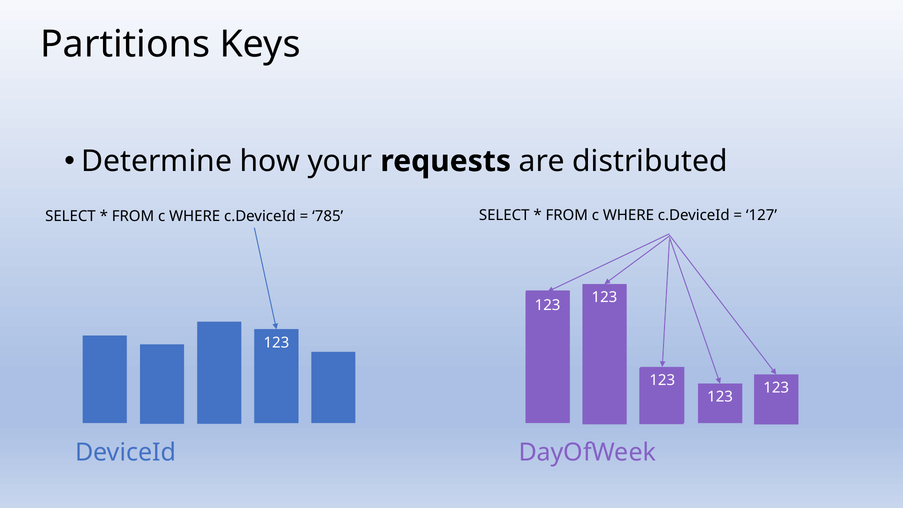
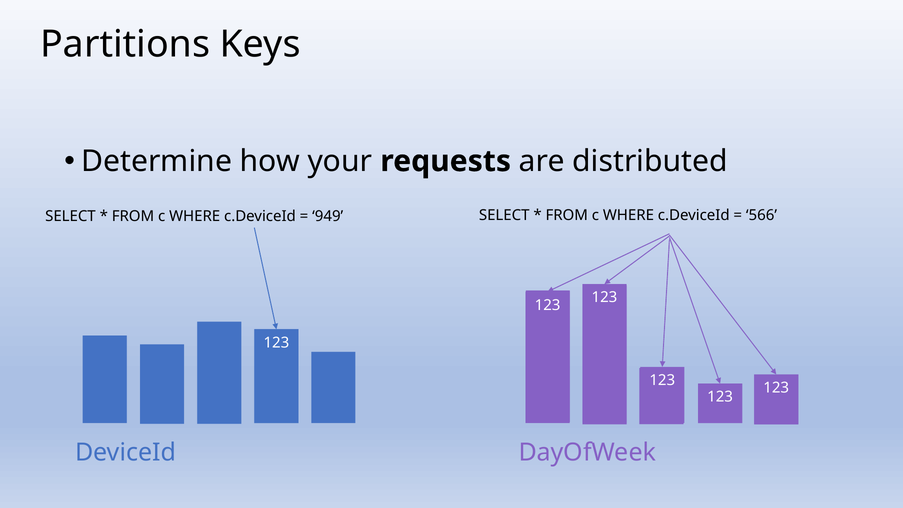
785: 785 -> 949
127: 127 -> 566
